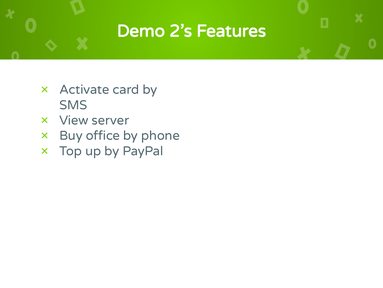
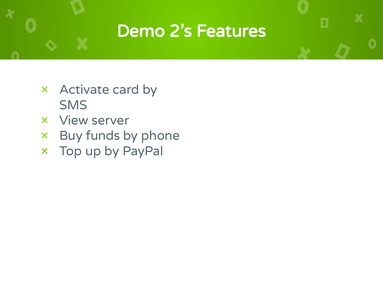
office: office -> funds
